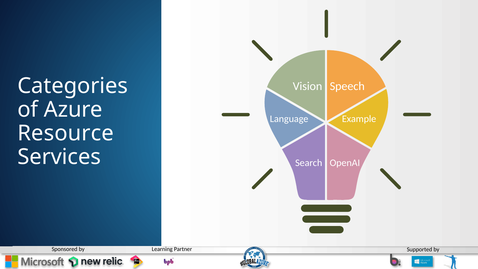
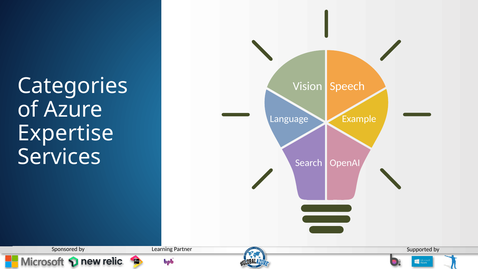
Resource: Resource -> Expertise
